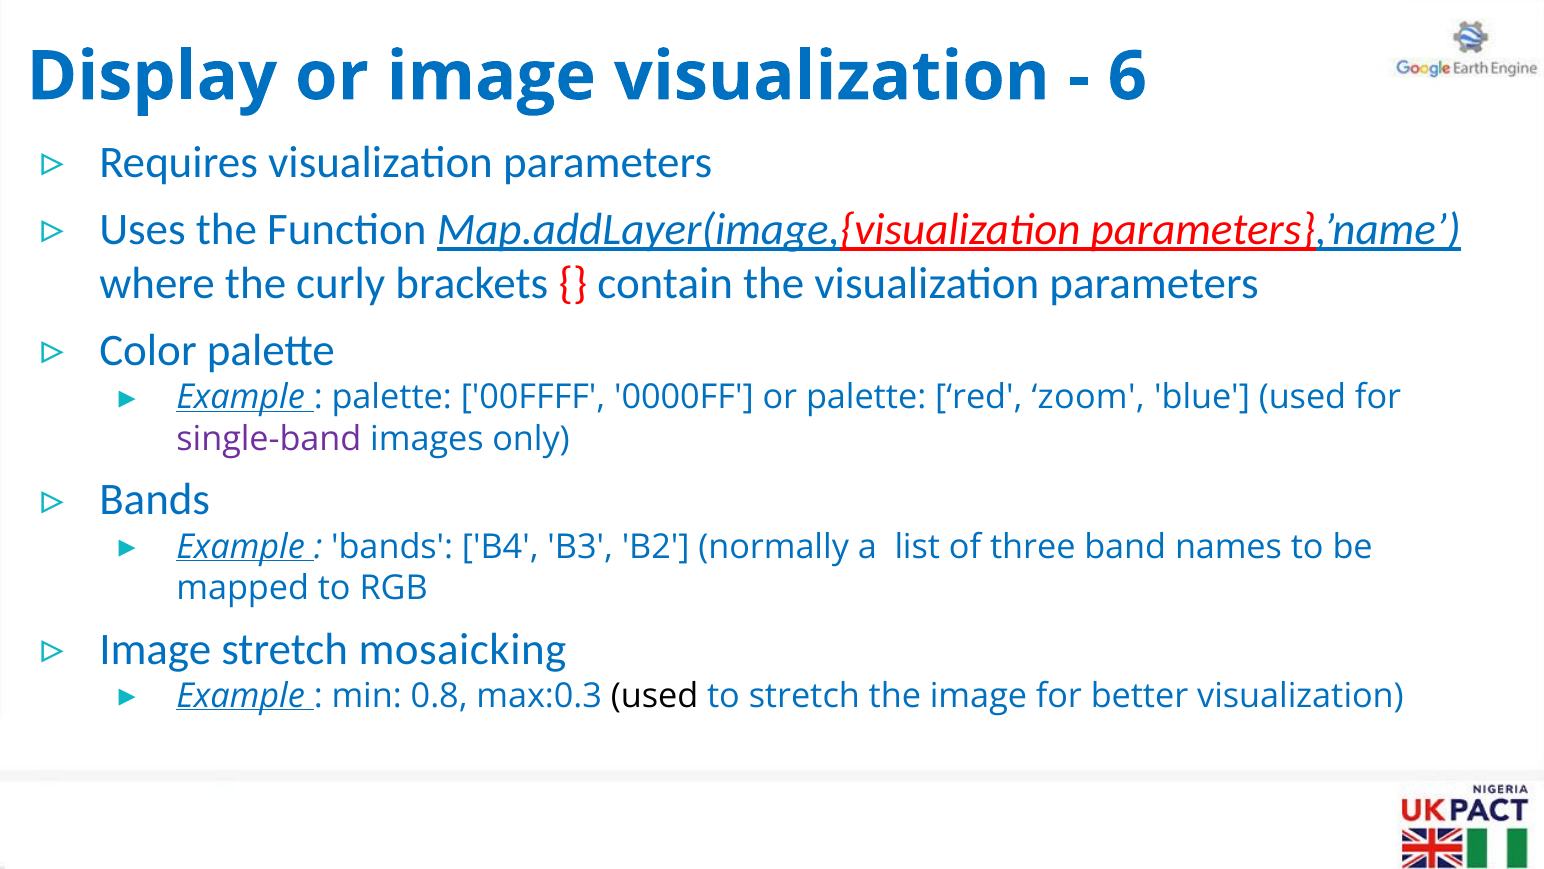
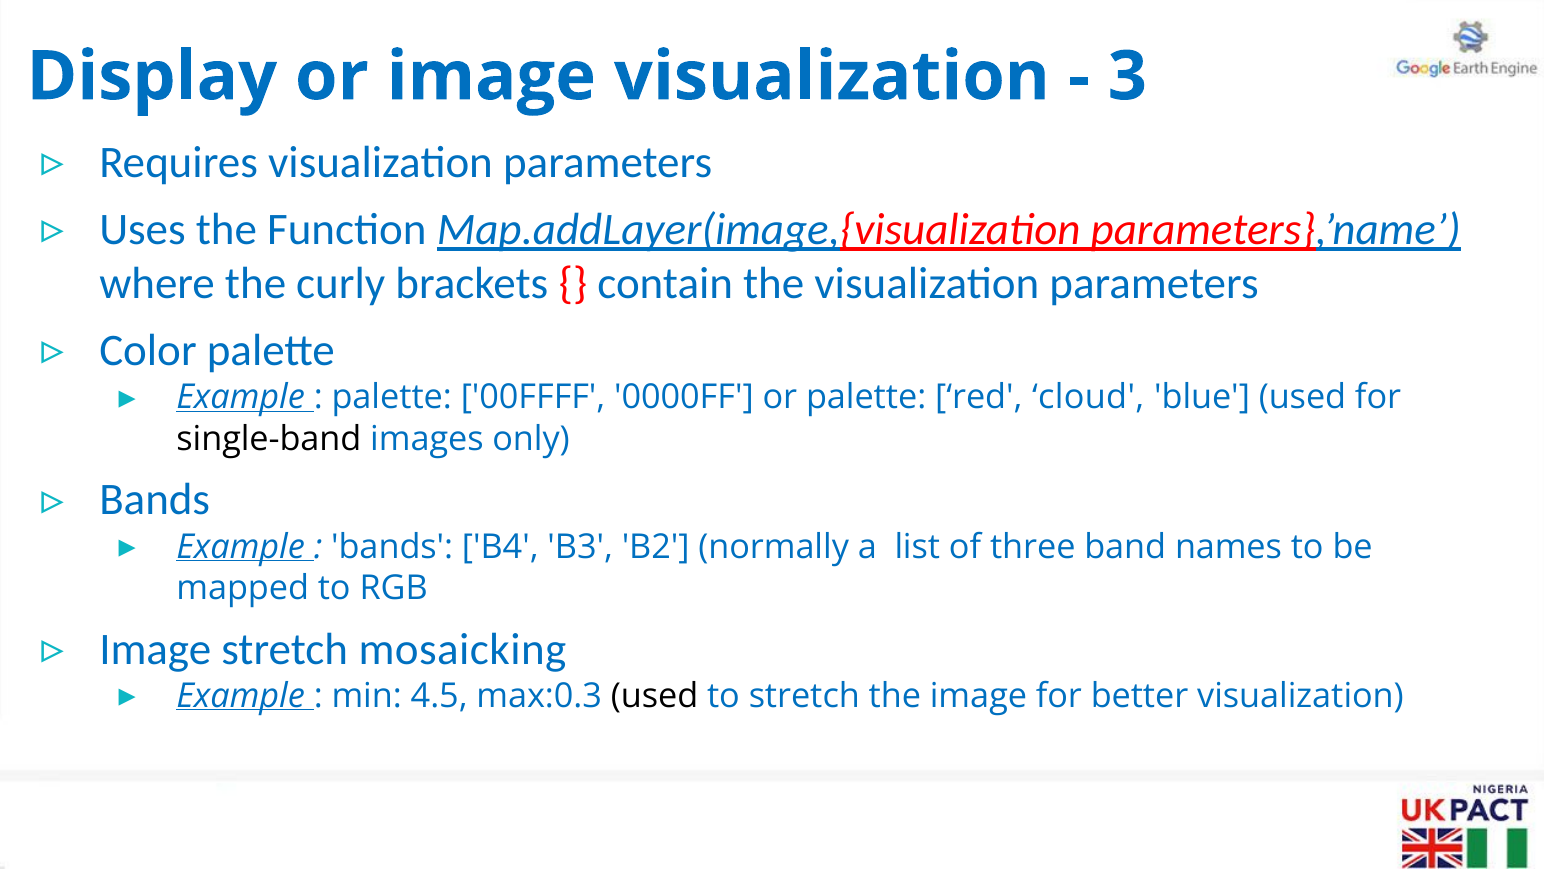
6: 6 -> 3
zoom: zoom -> cloud
single-band colour: purple -> black
0.8: 0.8 -> 4.5
